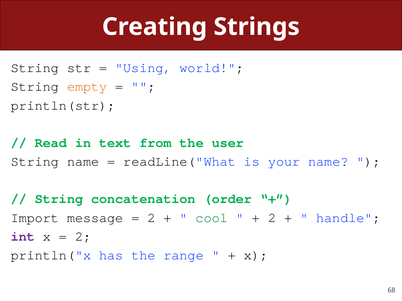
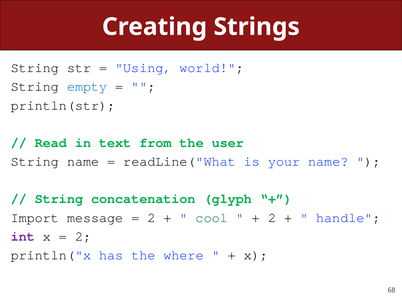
empty colour: orange -> blue
order: order -> glyph
range: range -> where
